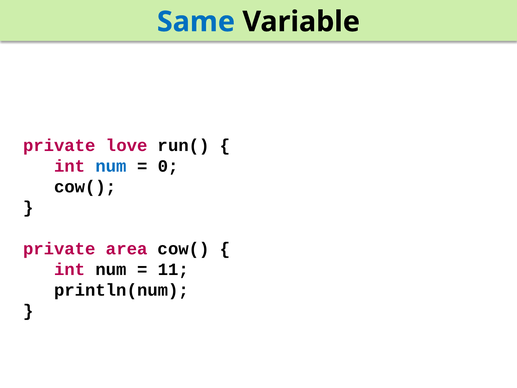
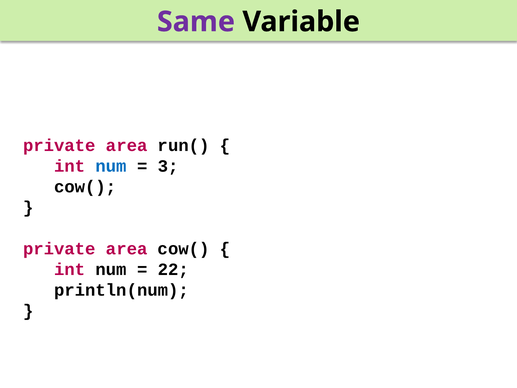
Same colour: blue -> purple
love at (127, 145): love -> area
0: 0 -> 3
11: 11 -> 22
